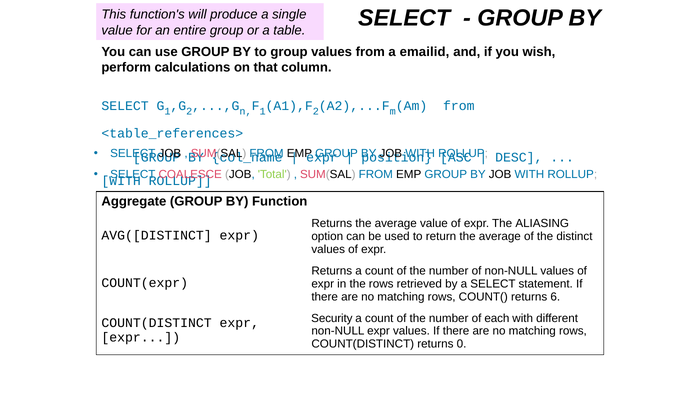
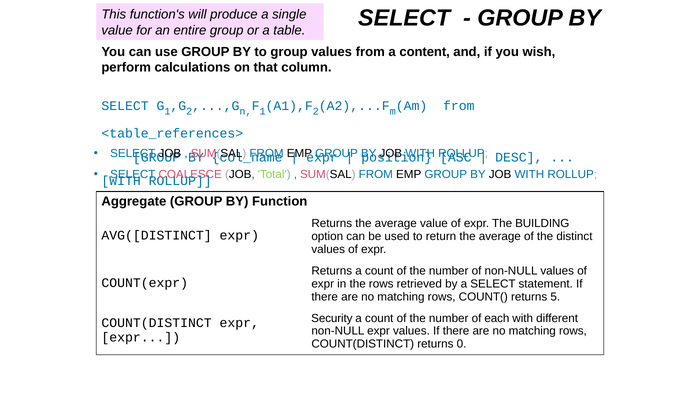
emailid: emailid -> content
ALIASING: ALIASING -> BUILDING
6: 6 -> 5
